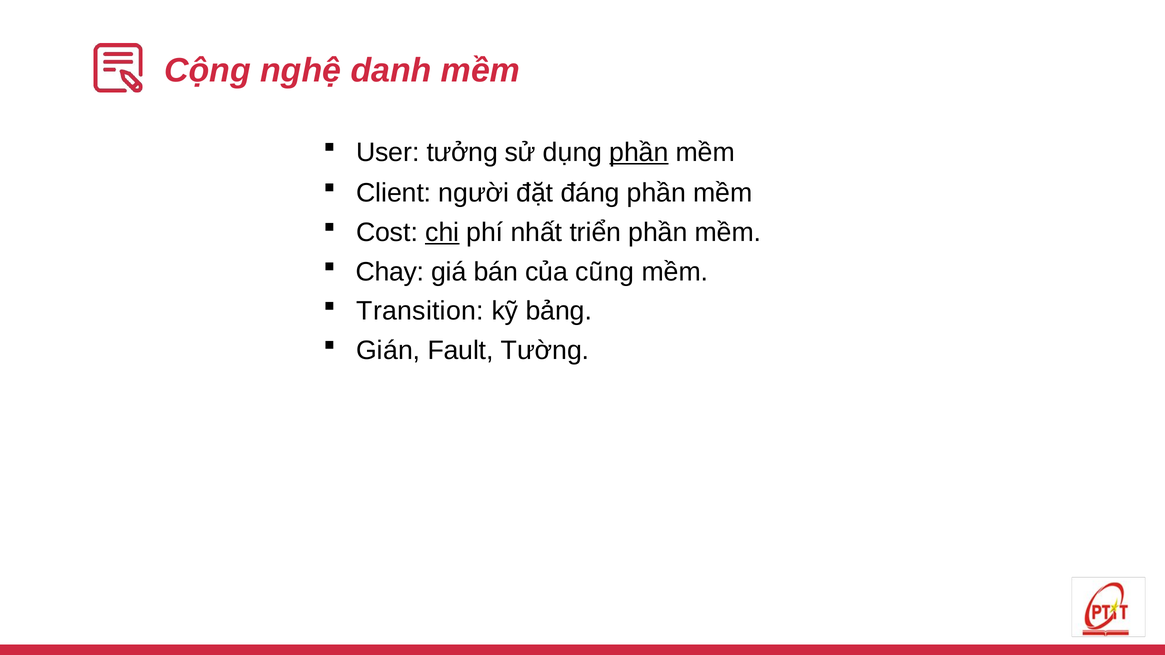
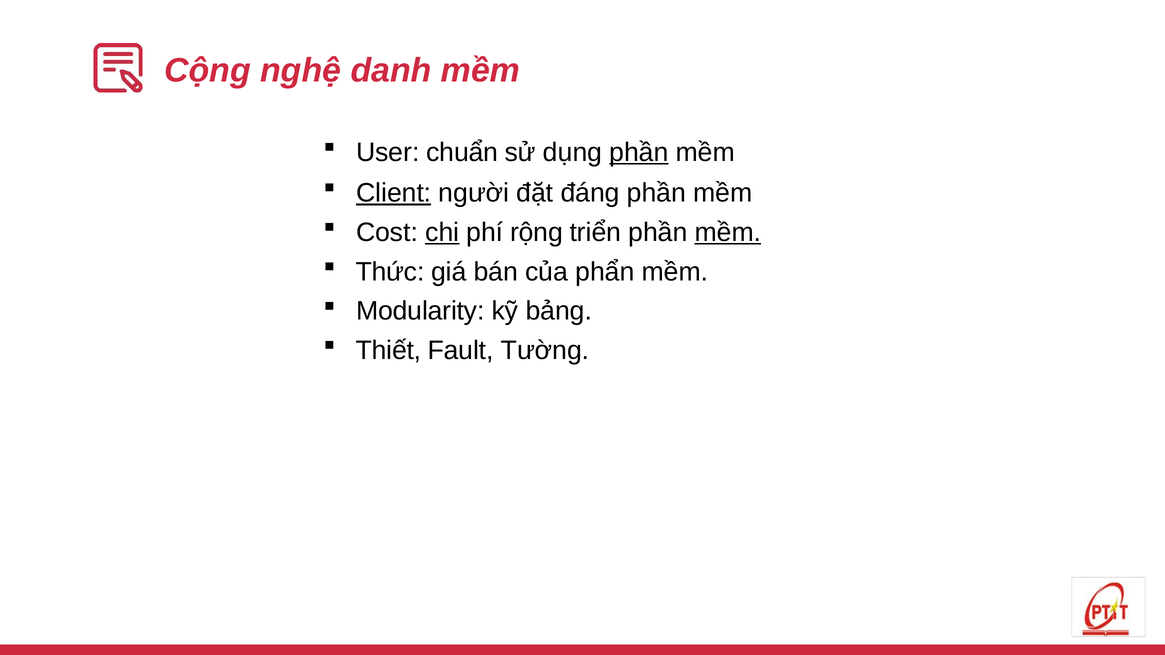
tưởng: tưởng -> chuẩn
Client underline: none -> present
nhất: nhất -> rộng
mềm at (728, 232) underline: none -> present
Chay: Chay -> Thức
cũng: cũng -> phẩn
Transition: Transition -> Modularity
Gián: Gián -> Thiết
